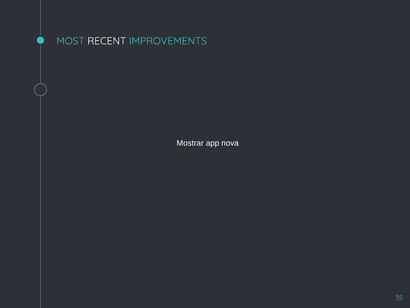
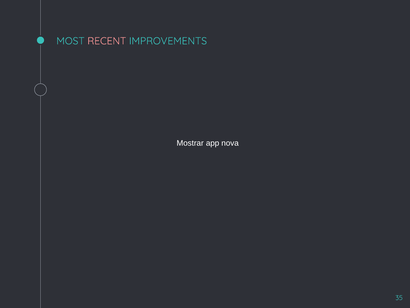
RECENT colour: white -> pink
